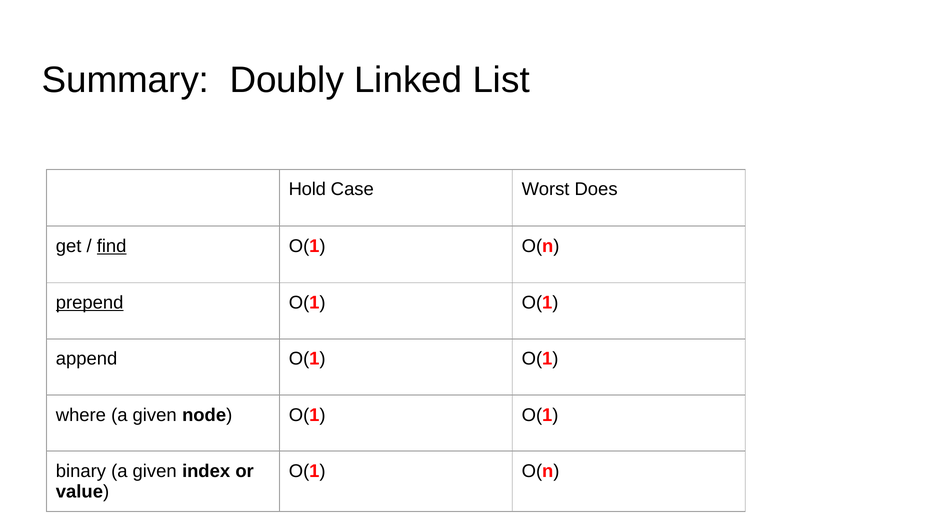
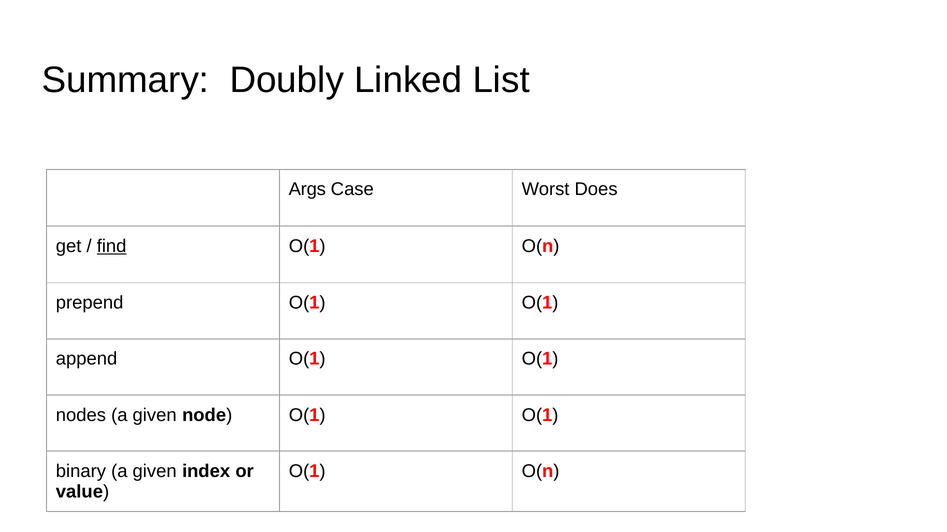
Hold: Hold -> Args
prepend underline: present -> none
where: where -> nodes
